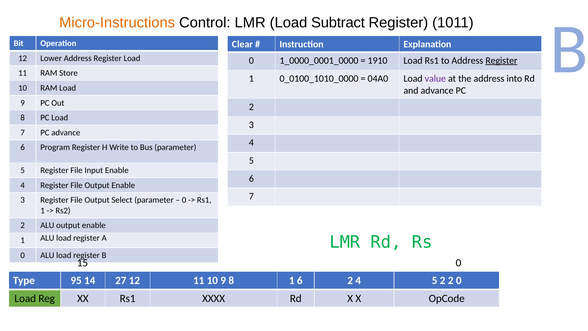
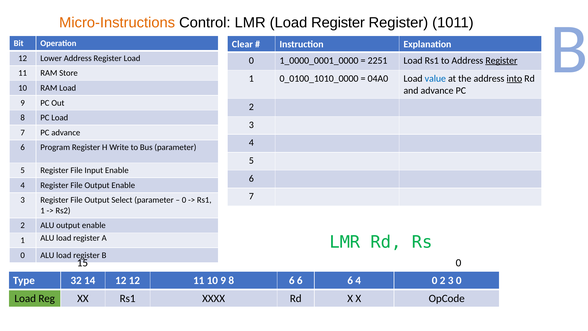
LMR Load Subtract: Subtract -> Register
1910: 1910 -> 2251
value colour: purple -> blue
into underline: none -> present
95: 95 -> 32
14 27: 27 -> 12
8 1: 1 -> 6
2 at (350, 280): 2 -> 6
5 at (435, 280): 5 -> 0
2 at (451, 280): 2 -> 3
